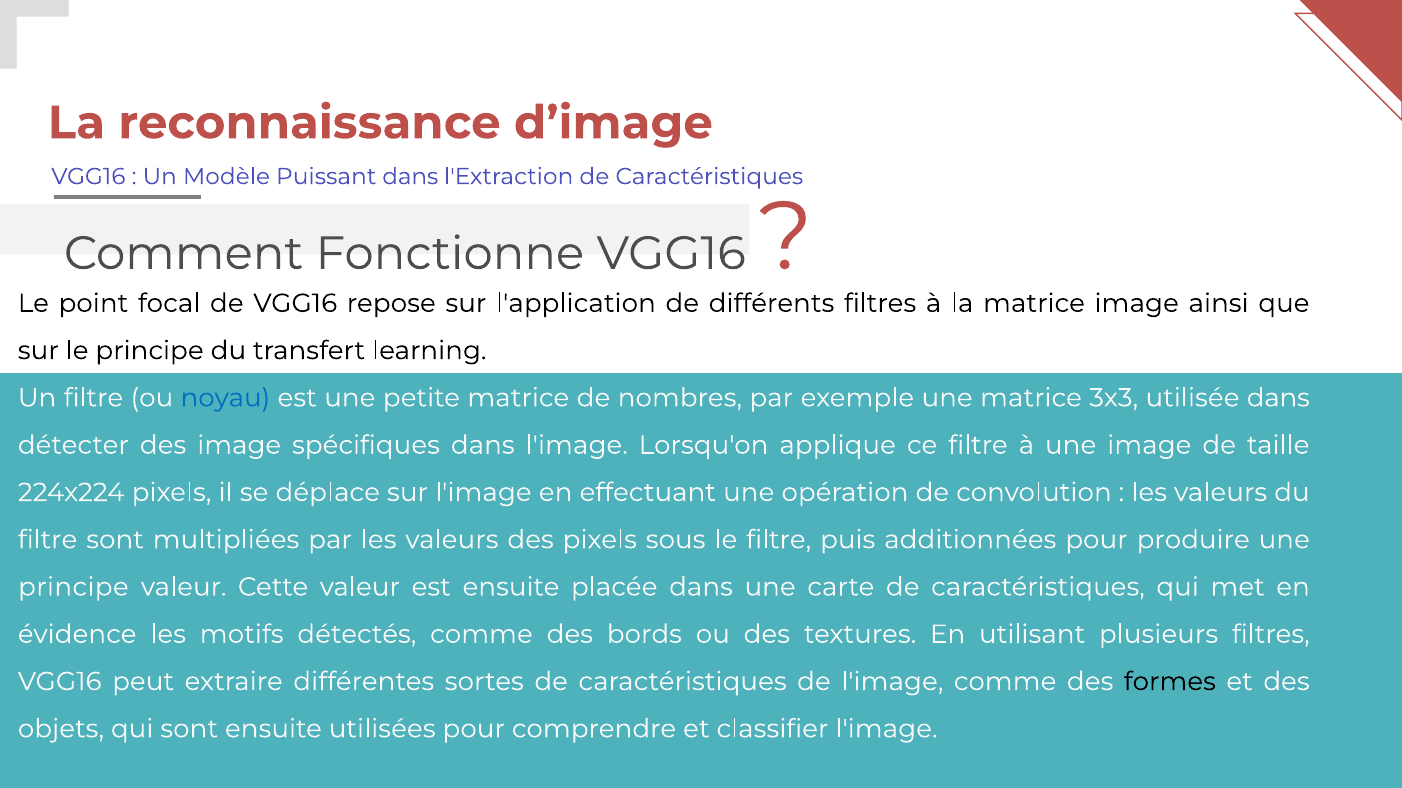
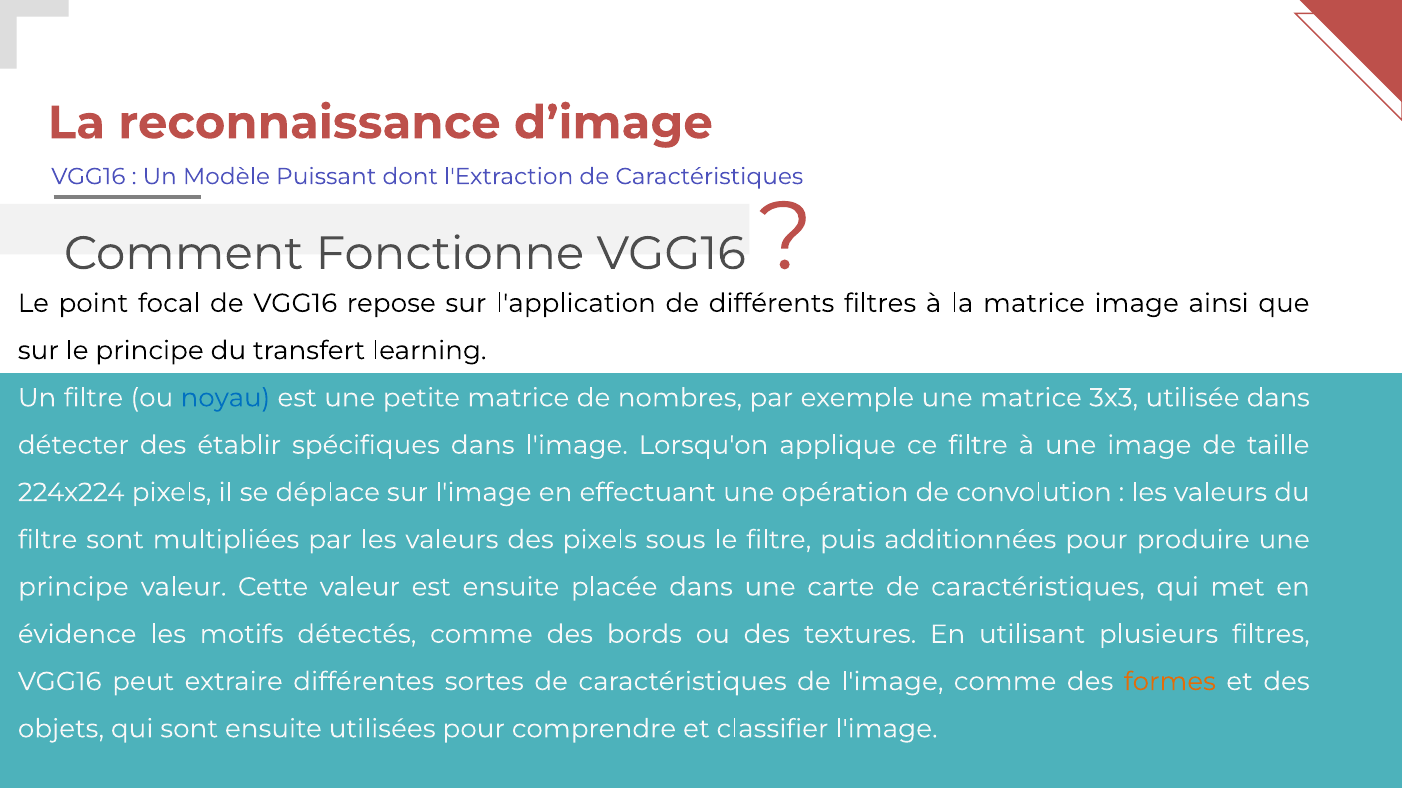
Puissant dans: dans -> dont
des image: image -> établir
formes colour: black -> orange
